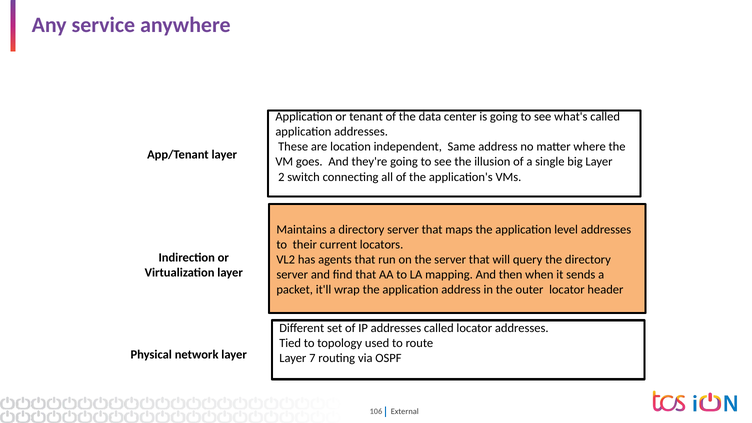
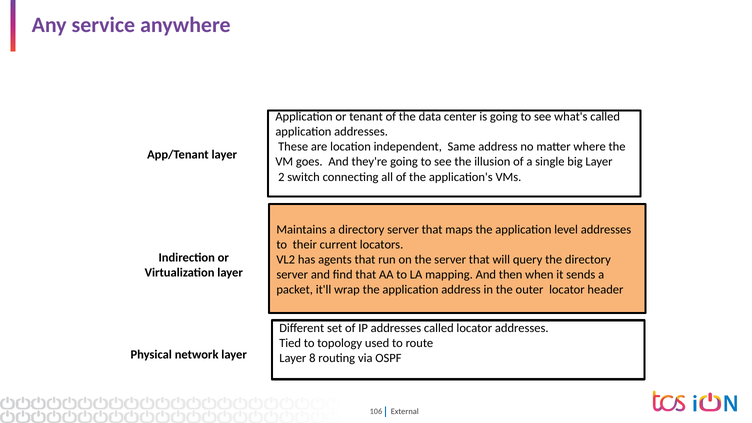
7: 7 -> 8
